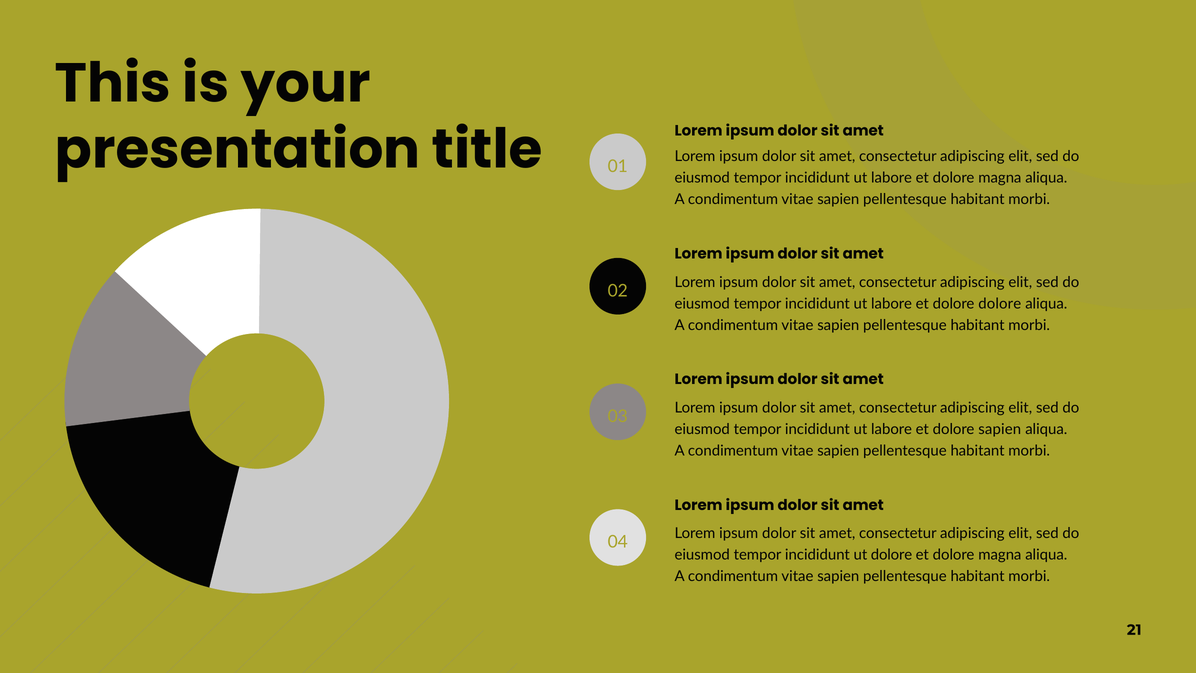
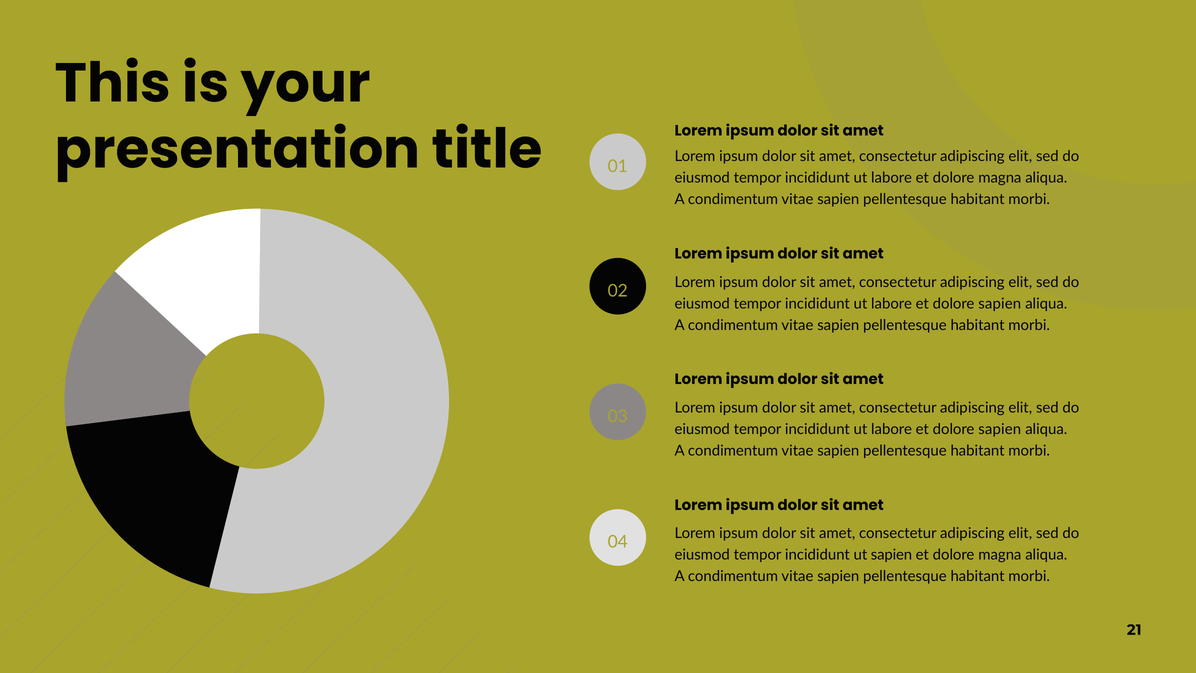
dolore at (1000, 303): dolore -> sapien
ut dolore: dolore -> sapien
